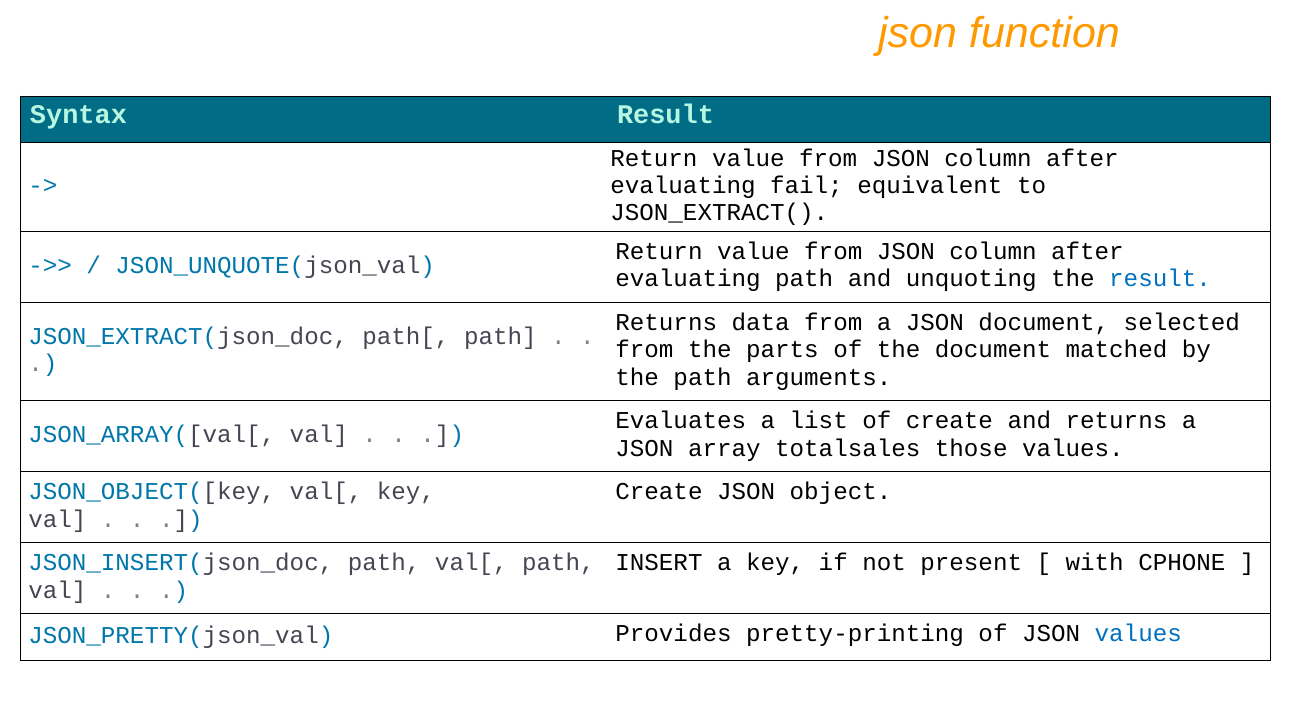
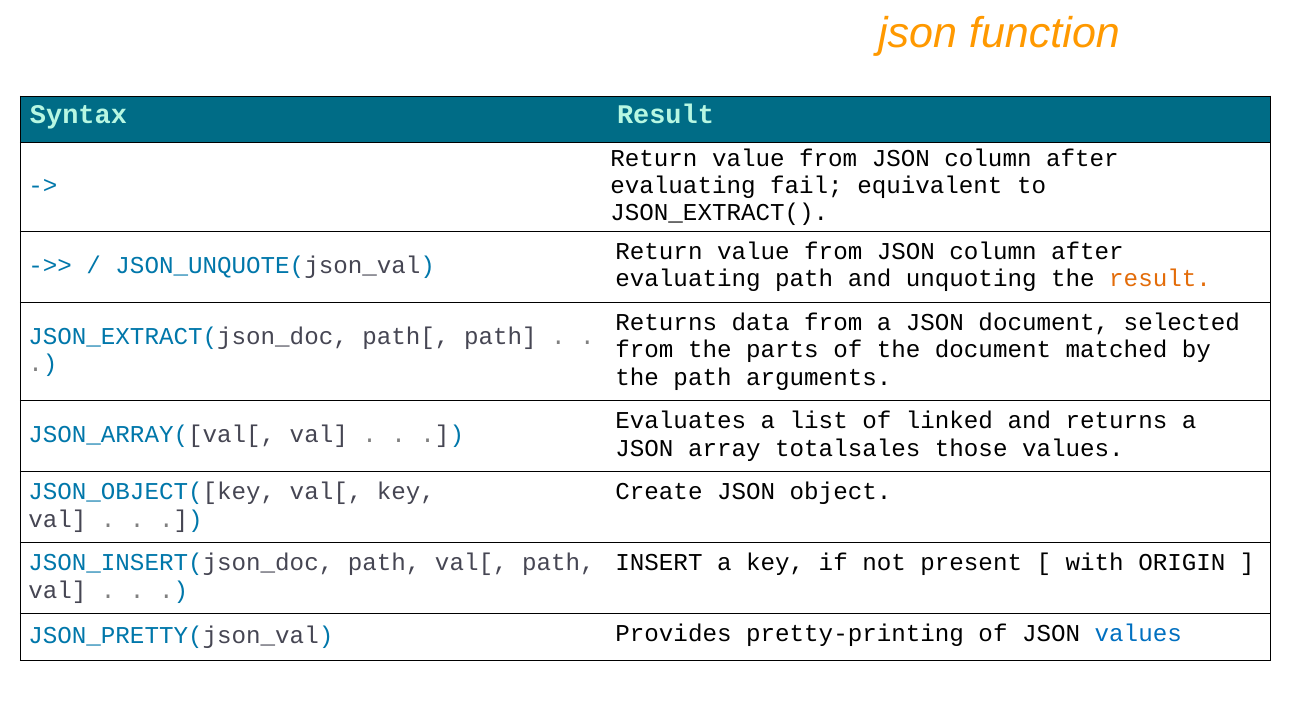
result at (1160, 279) colour: blue -> orange
of create: create -> linked
CPHONE: CPHONE -> ORIGIN
